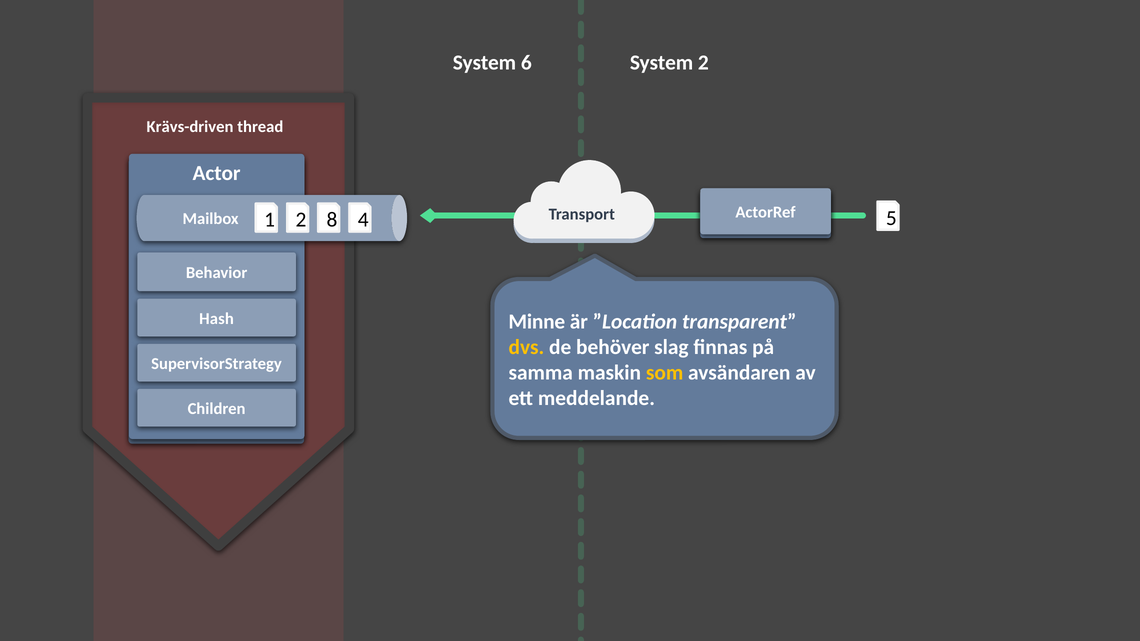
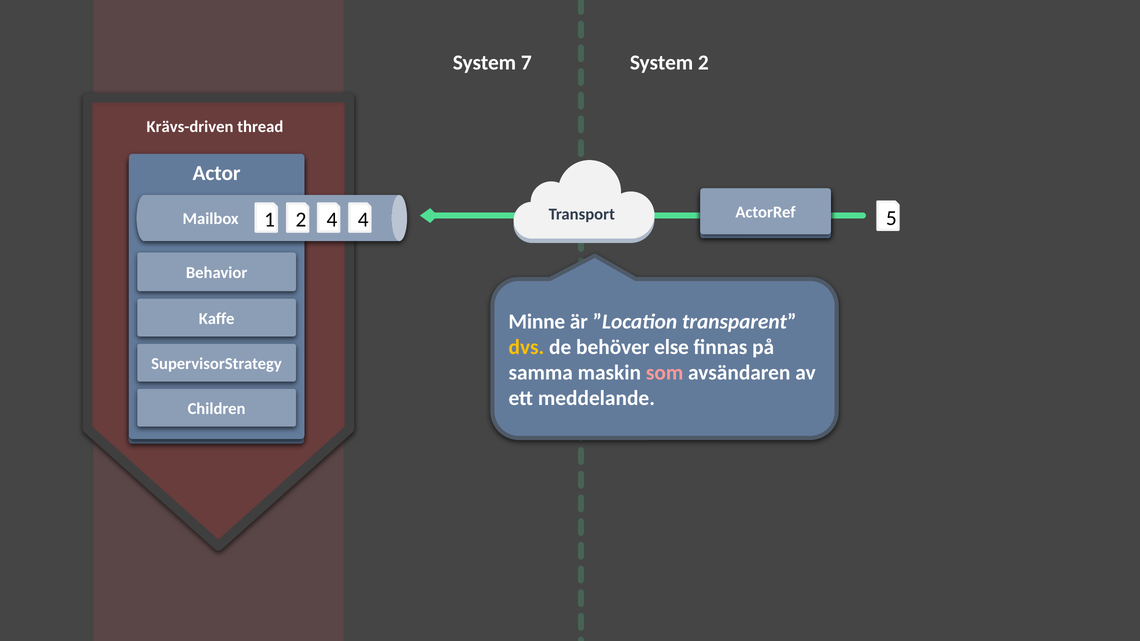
6: 6 -> 7
2 8: 8 -> 4
Hash: Hash -> Kaffe
slag: slag -> else
som colour: yellow -> pink
